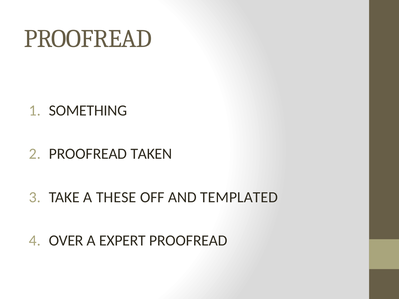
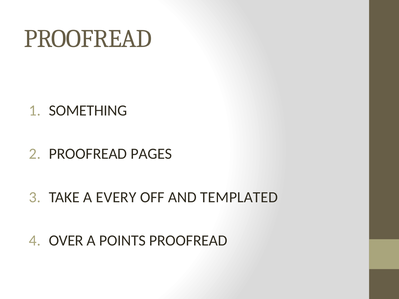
TAKEN: TAKEN -> PAGES
THESE: THESE -> EVERY
EXPERT: EXPERT -> POINTS
